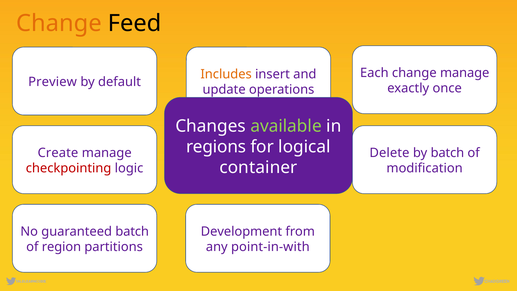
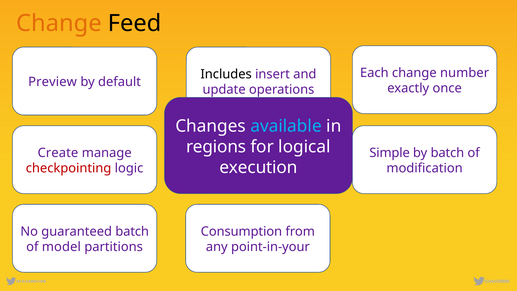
change manage: manage -> number
Includes colour: orange -> black
available colour: light green -> light blue
Delete: Delete -> Simple
container: container -> execution
Development: Development -> Consumption
region: region -> model
point-in-with: point-in-with -> point-in-your
